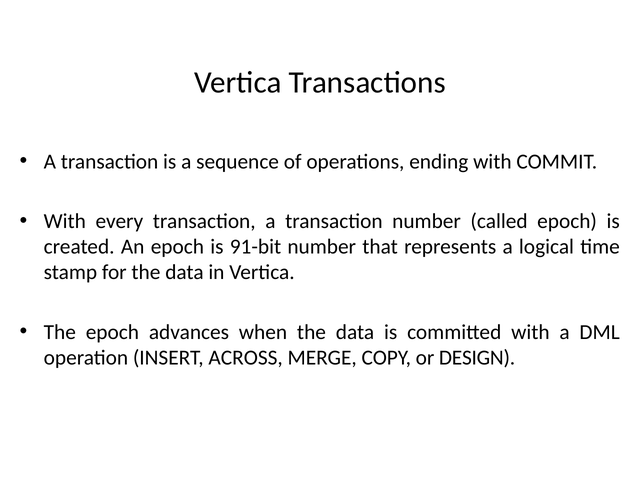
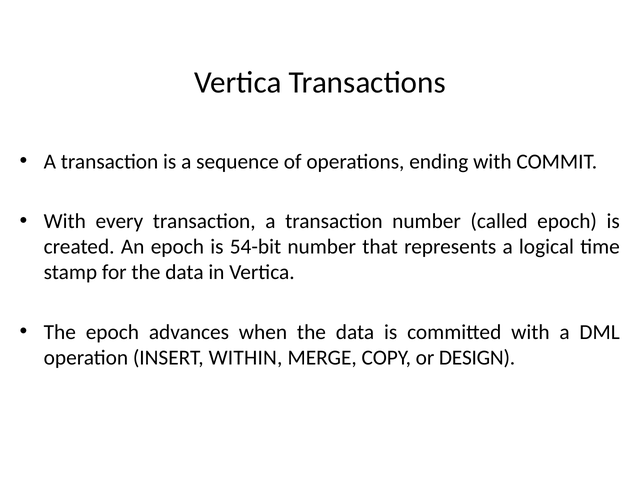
91-bit: 91-bit -> 54-bit
ACROSS: ACROSS -> WITHIN
